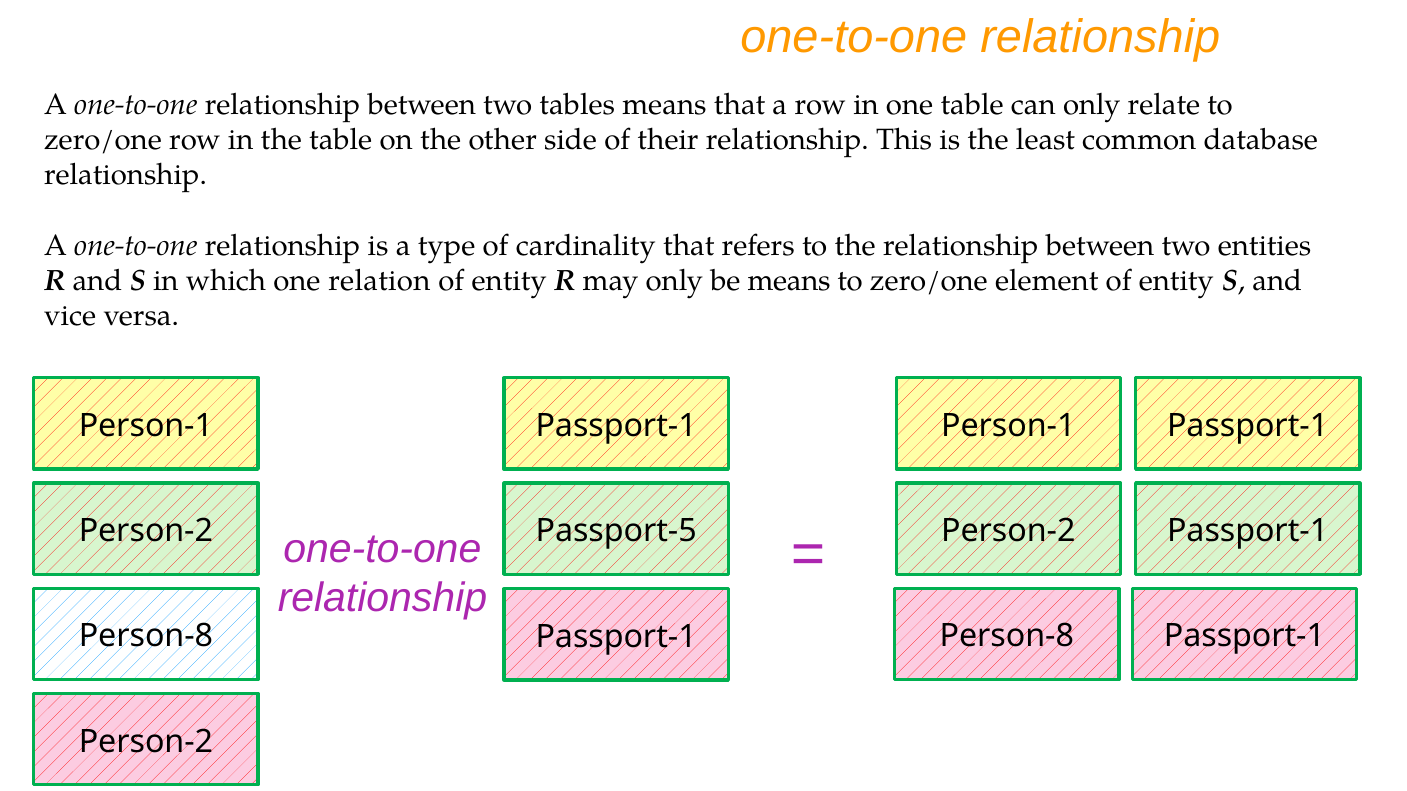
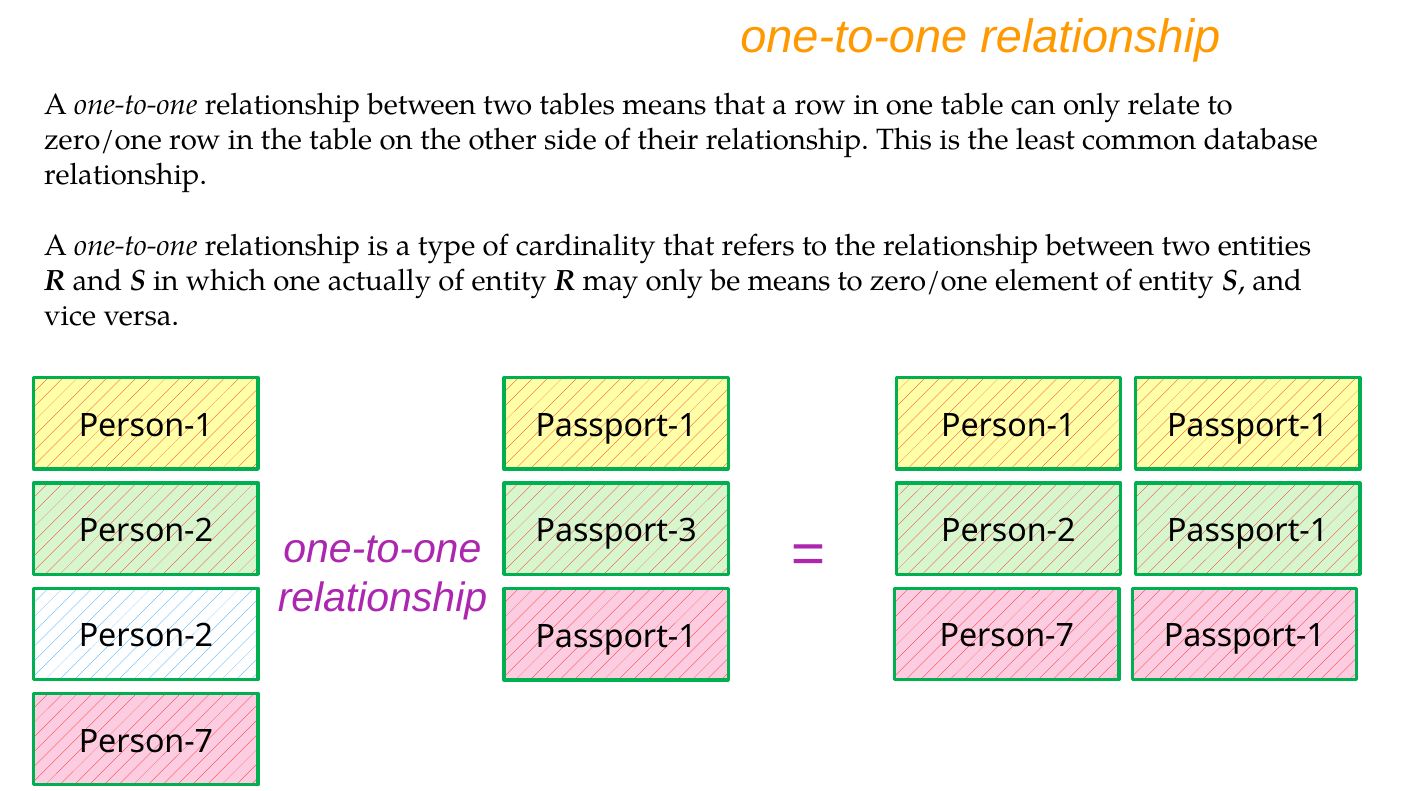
relation: relation -> actually
Passport-5: Passport-5 -> Passport-3
Person-8 at (146, 637): Person-8 -> Person-2
Person-8 at (1007, 637): Person-8 -> Person-7
Person-2 at (146, 742): Person-2 -> Person-7
